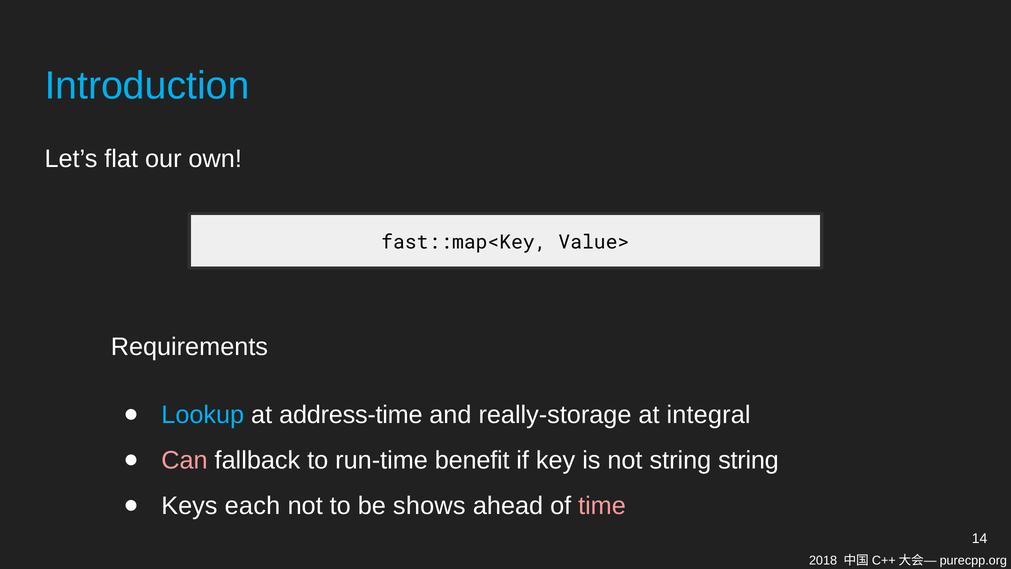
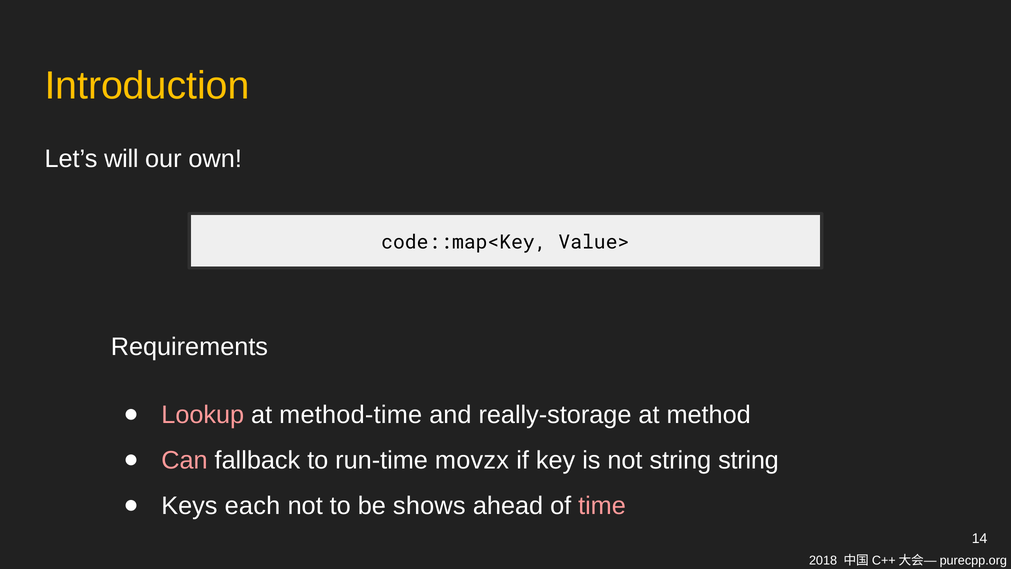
Introduction colour: light blue -> yellow
flat: flat -> will
fast::map<Key: fast::map<Key -> code::map<Key
Lookup colour: light blue -> pink
address-time: address-time -> method-time
integral: integral -> method
benefit: benefit -> movzx
